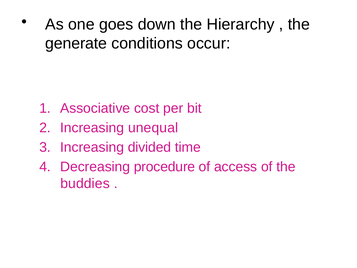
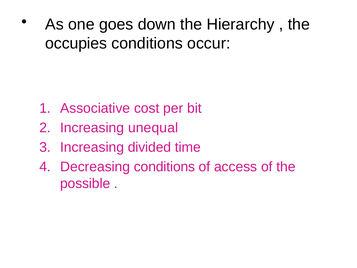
generate: generate -> occupies
Decreasing procedure: procedure -> conditions
buddies: buddies -> possible
